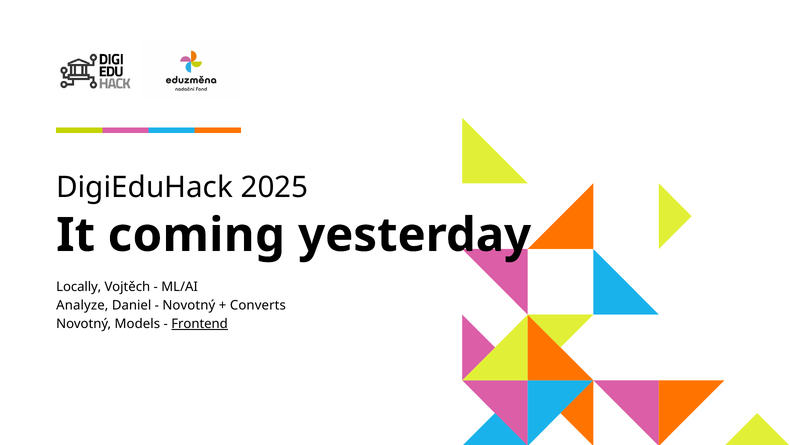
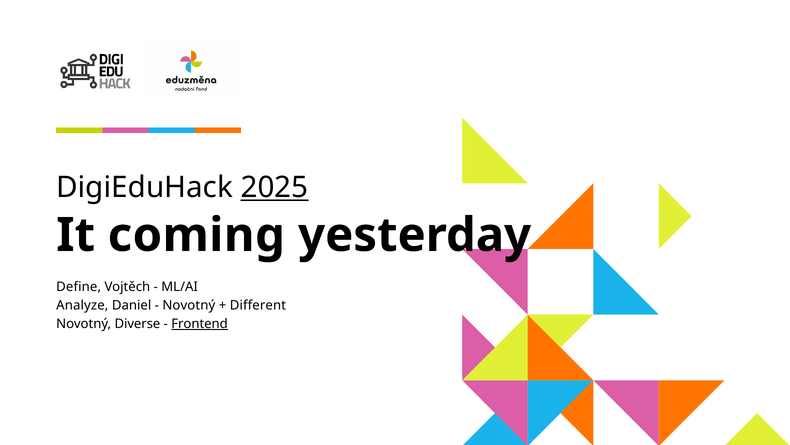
2025 underline: none -> present
Locally: Locally -> Define
Converts: Converts -> Different
Models: Models -> Diverse
